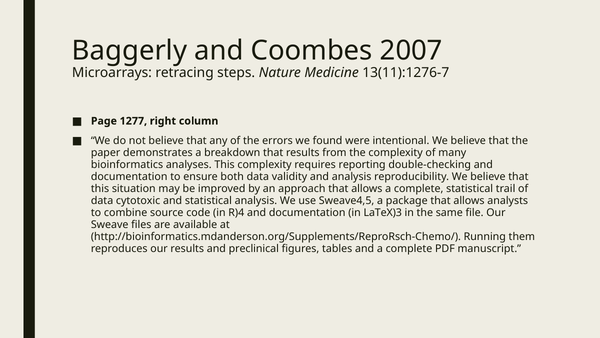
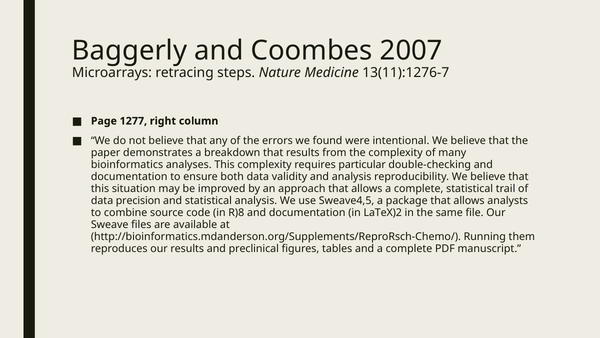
reporting: reporting -> particular
cytotoxic: cytotoxic -> precision
R)4: R)4 -> R)8
LaTeX)3: LaTeX)3 -> LaTeX)2
